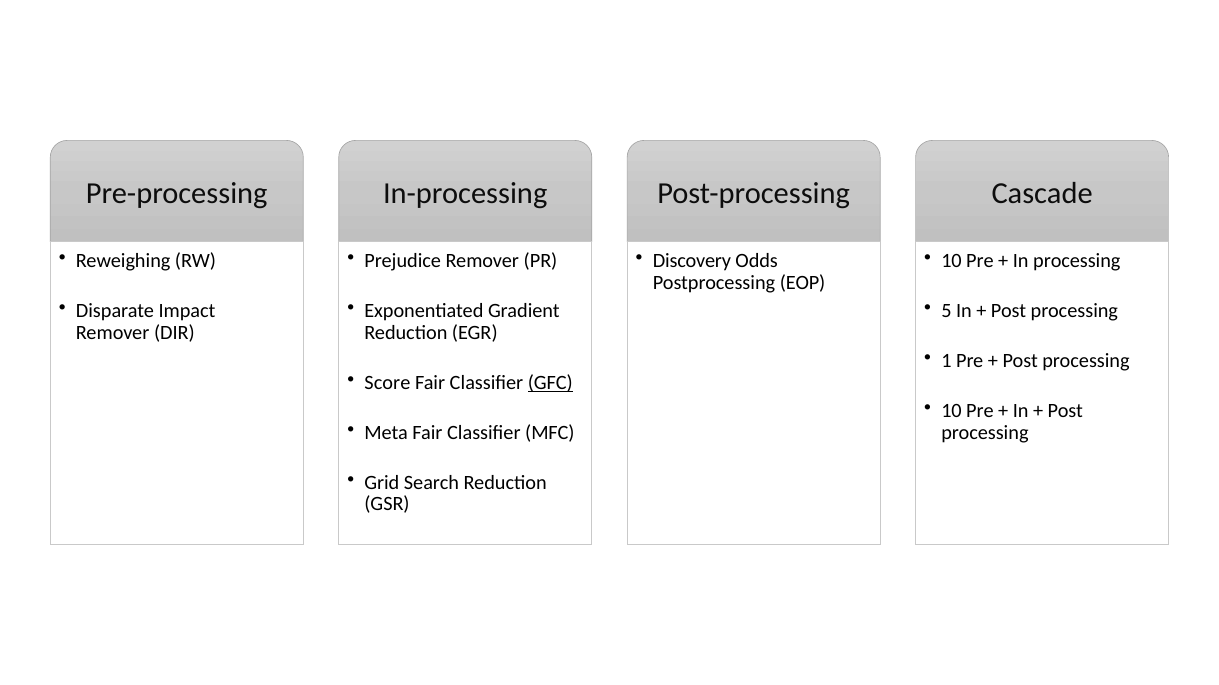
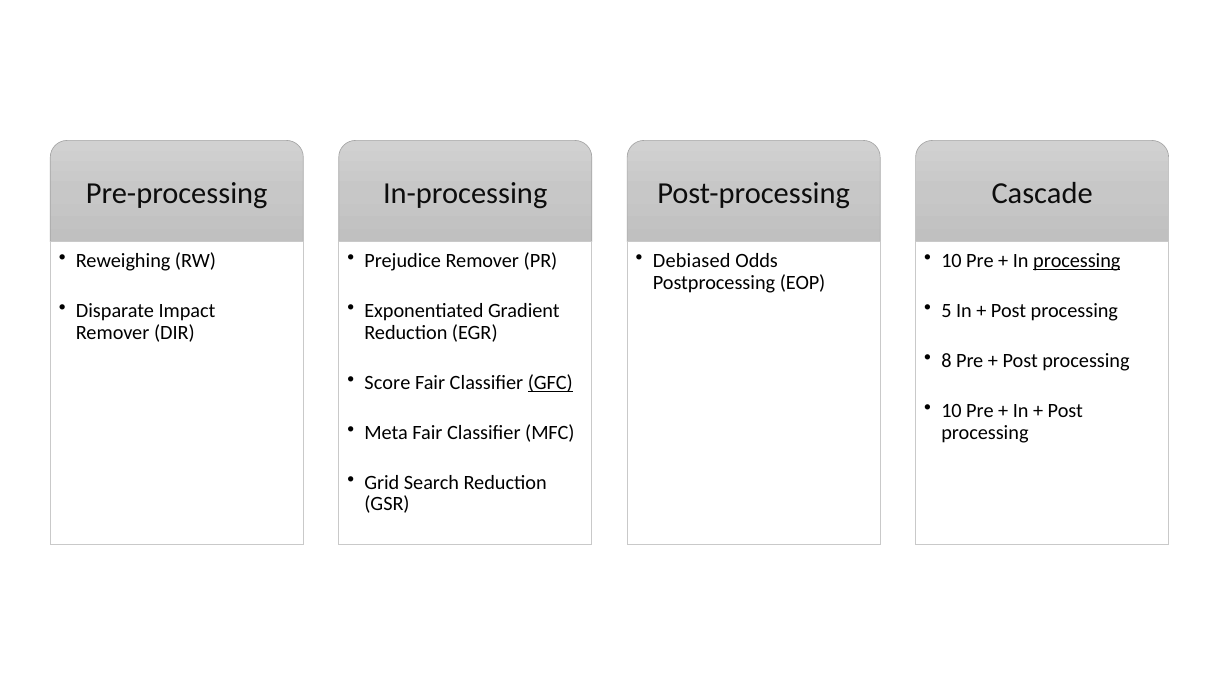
Discovery: Discovery -> Debiased
processing at (1077, 261) underline: none -> present
1: 1 -> 8
